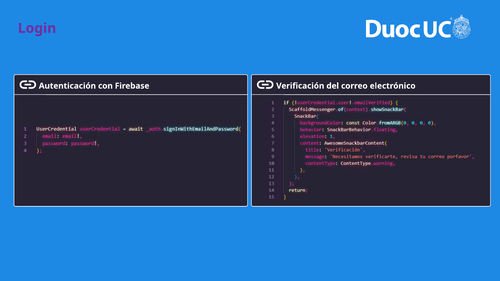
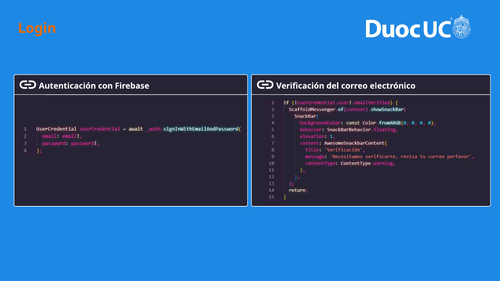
Login colour: purple -> orange
